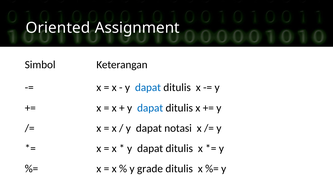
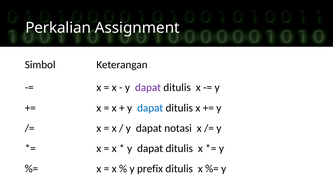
Oriented: Oriented -> Perkalian
dapat at (148, 88) colour: blue -> purple
grade: grade -> prefix
